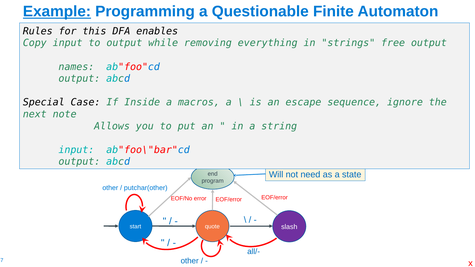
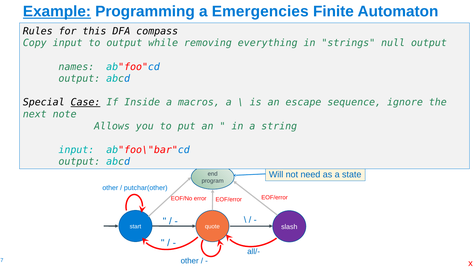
Questionable: Questionable -> Emergencies
enables: enables -> compass
free: free -> null
Case underline: none -> present
